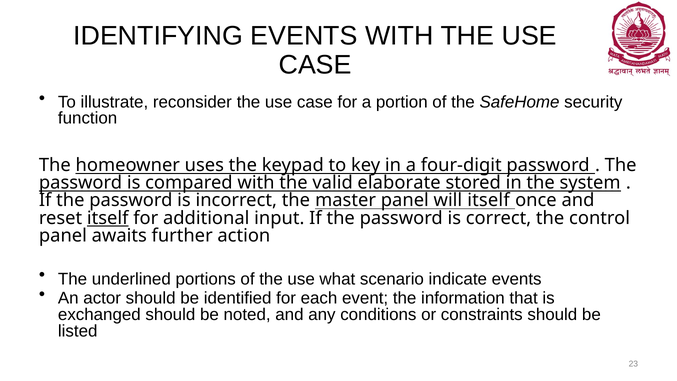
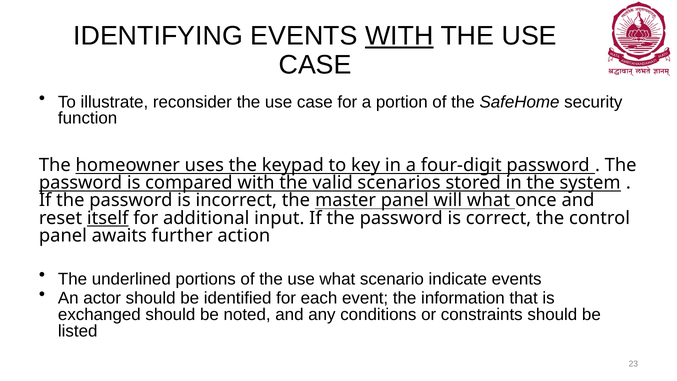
WITH at (399, 36) underline: none -> present
elaborate: elaborate -> scenarios
will itself: itself -> what
